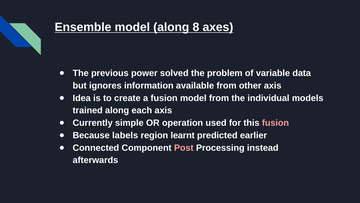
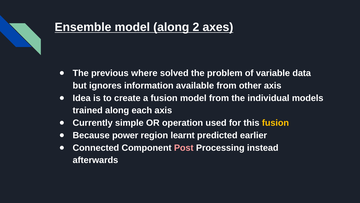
8: 8 -> 2
power: power -> where
fusion at (275, 123) colour: pink -> yellow
labels: labels -> power
